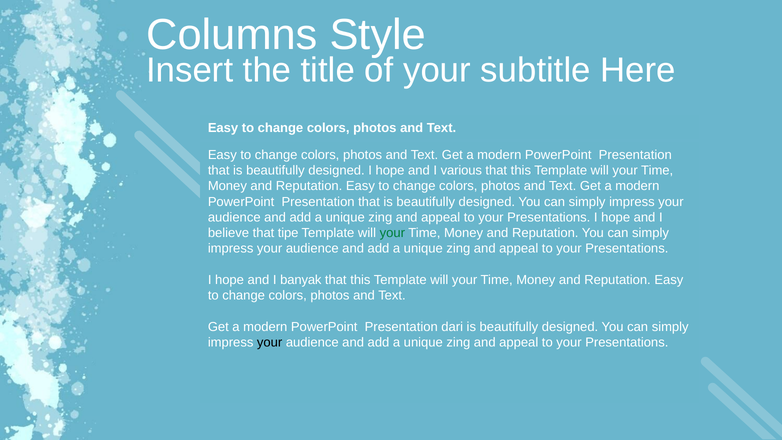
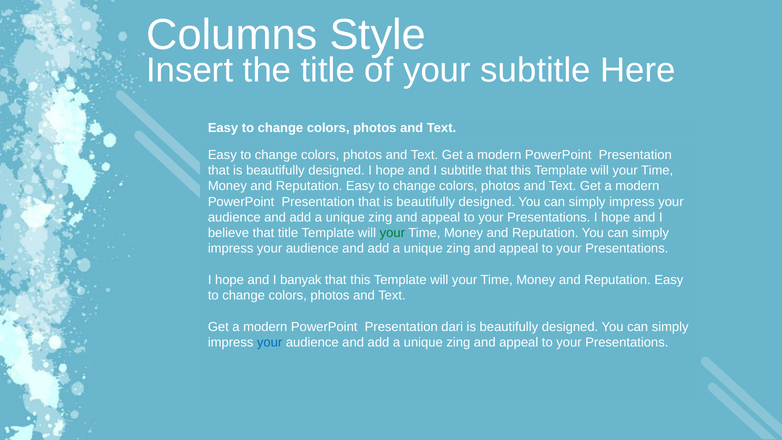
I various: various -> subtitle
that tipe: tipe -> title
your at (270, 342) colour: black -> blue
